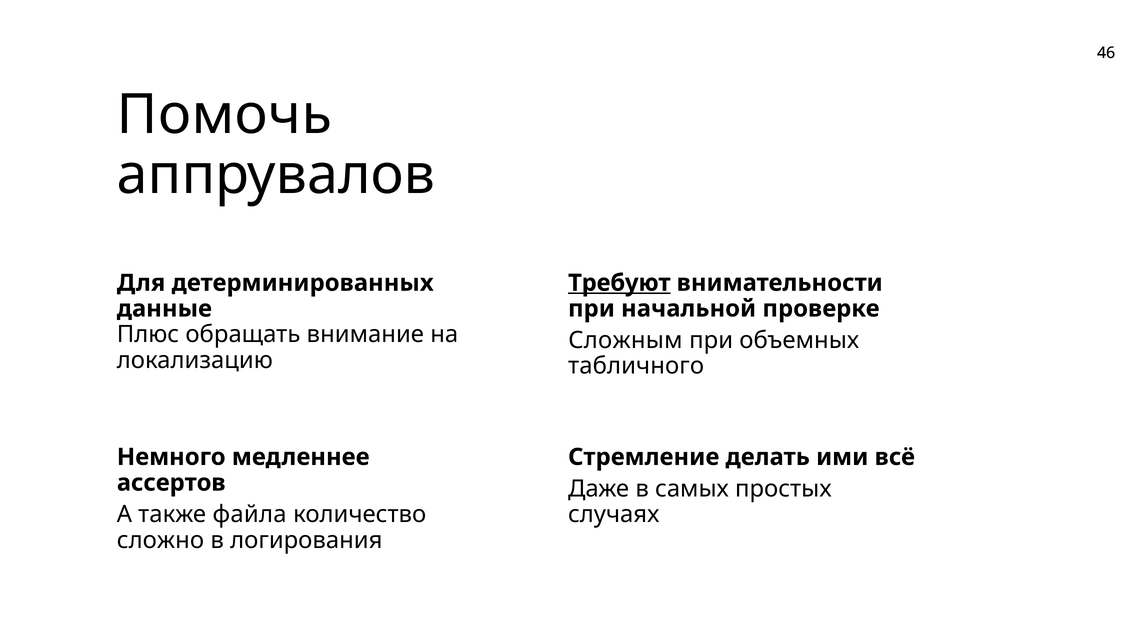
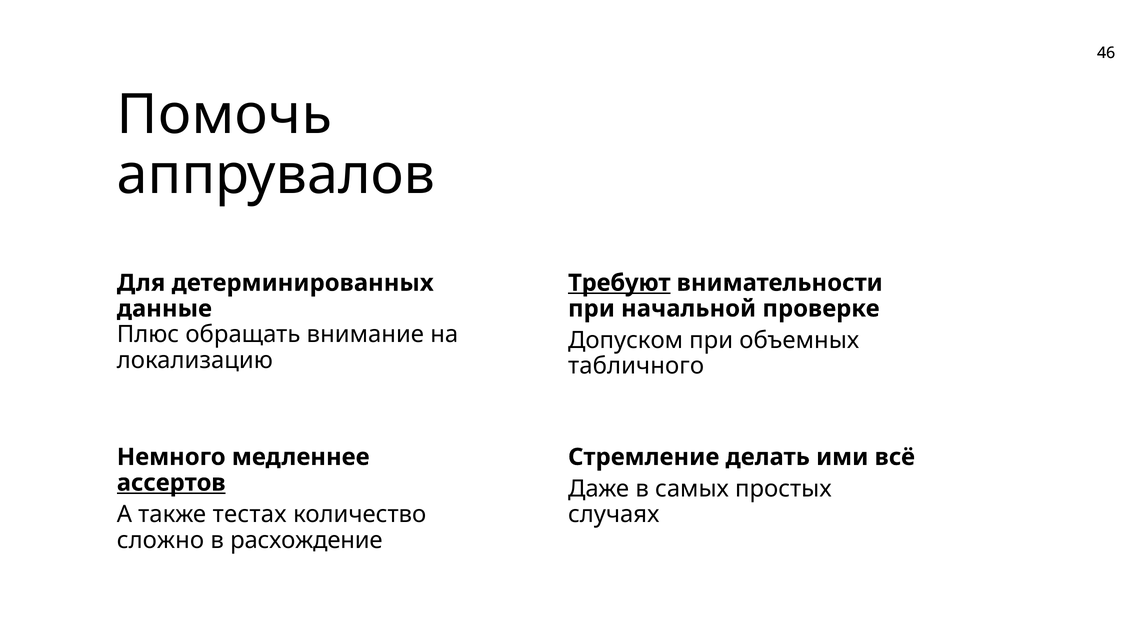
Сложным: Сложным -> Допуском
ассертов underline: none -> present
файла: файла -> тестах
логирования: логирования -> расхождение
